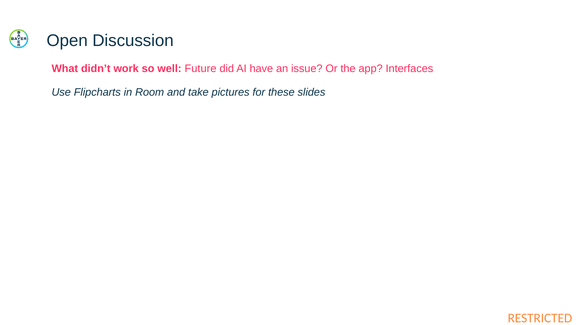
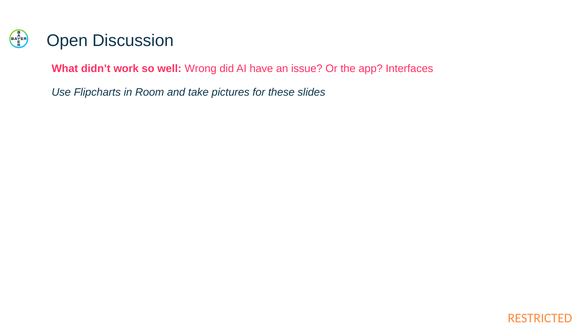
Future: Future -> Wrong
